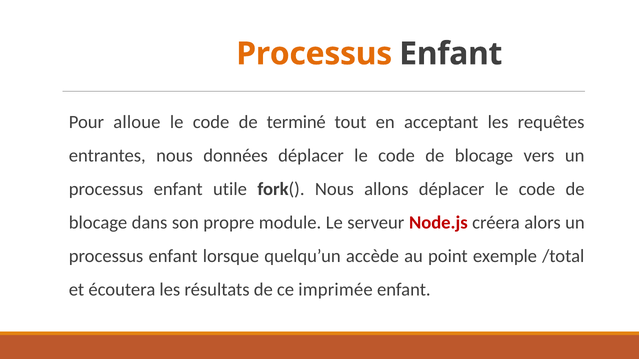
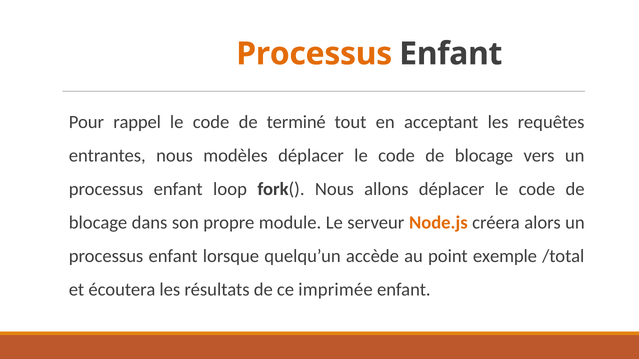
alloue: alloue -> rappel
données: données -> modèles
utile: utile -> loop
Node.js colour: red -> orange
